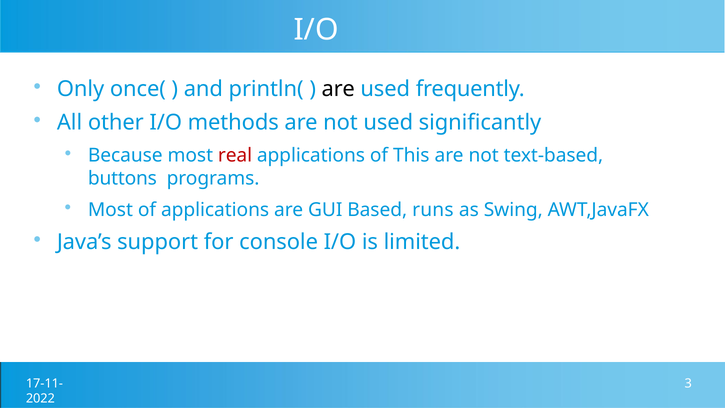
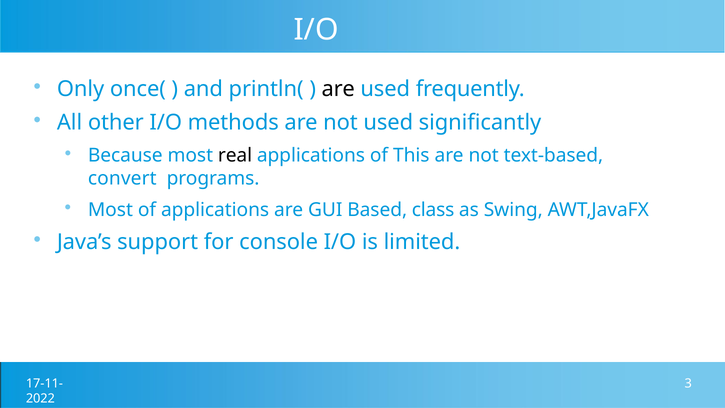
real colour: red -> black
buttons: buttons -> convert
runs: runs -> class
